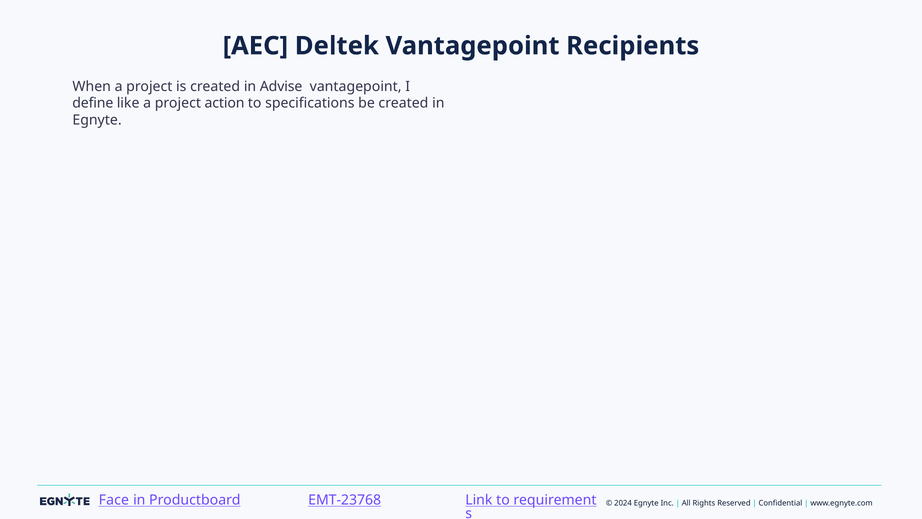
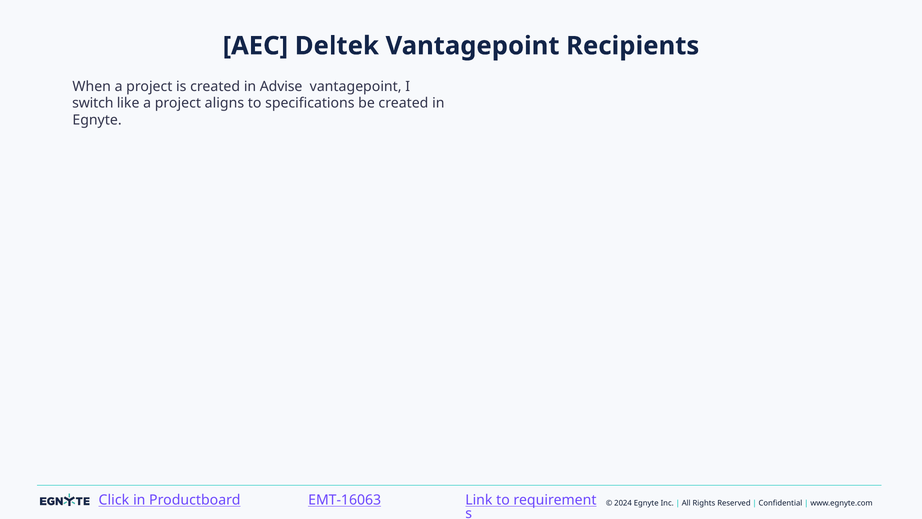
define: define -> switch
action: action -> aligns
Face: Face -> Click
EMT-23768: EMT-23768 -> EMT-16063
